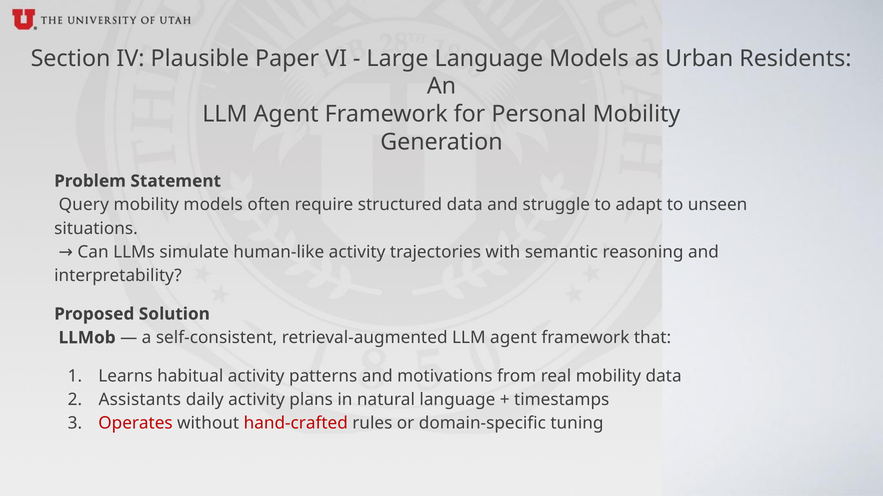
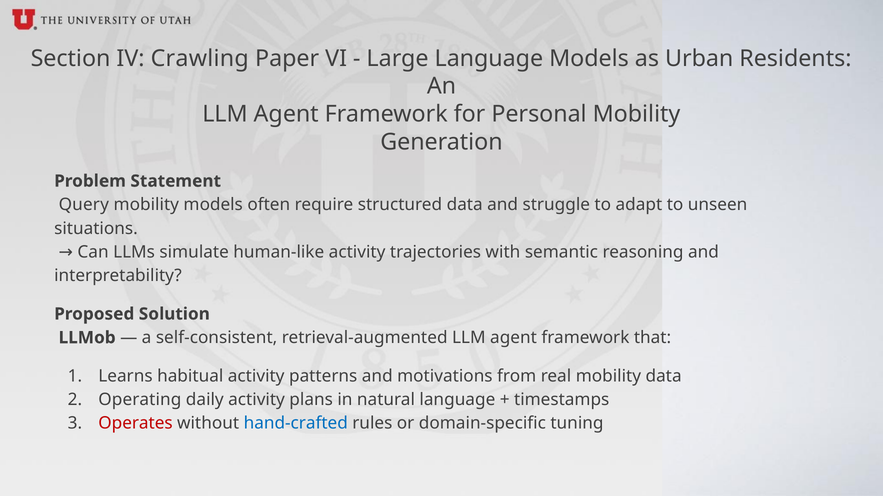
Plausible: Plausible -> Crawling
Assistants: Assistants -> Operating
hand-crafted colour: red -> blue
